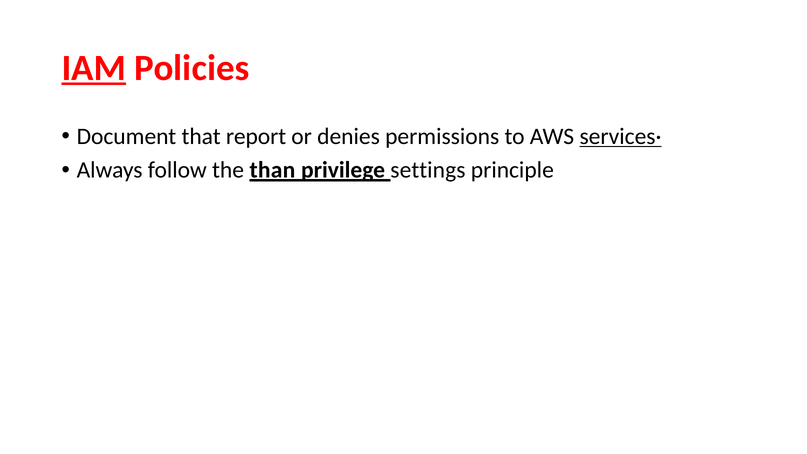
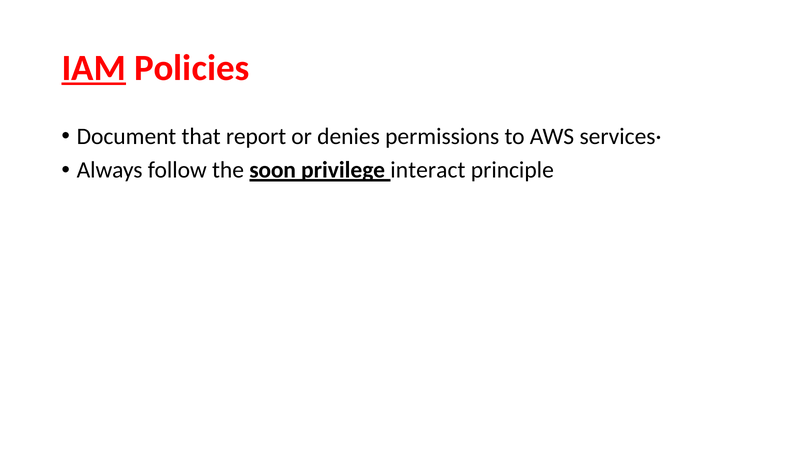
services· underline: present -> none
than: than -> soon
settings: settings -> interact
